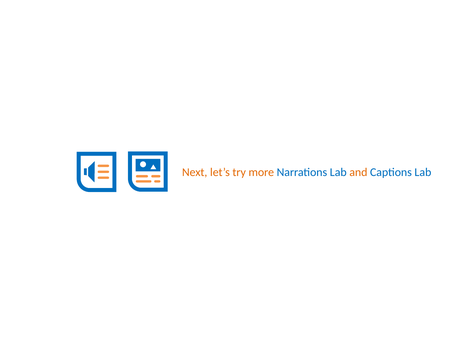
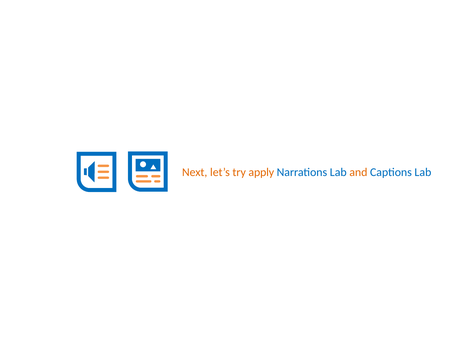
more: more -> apply
